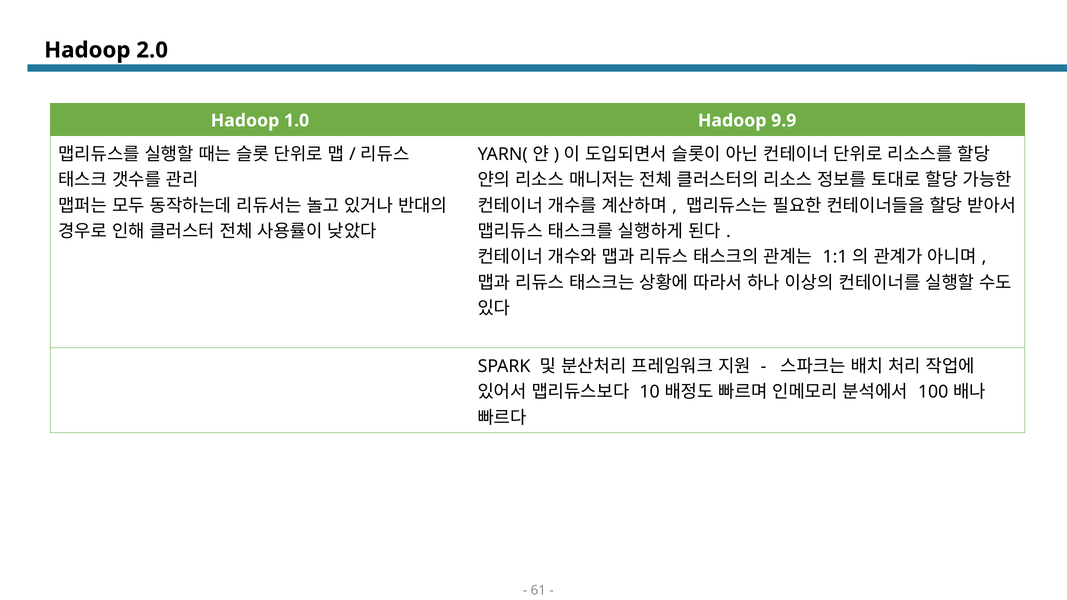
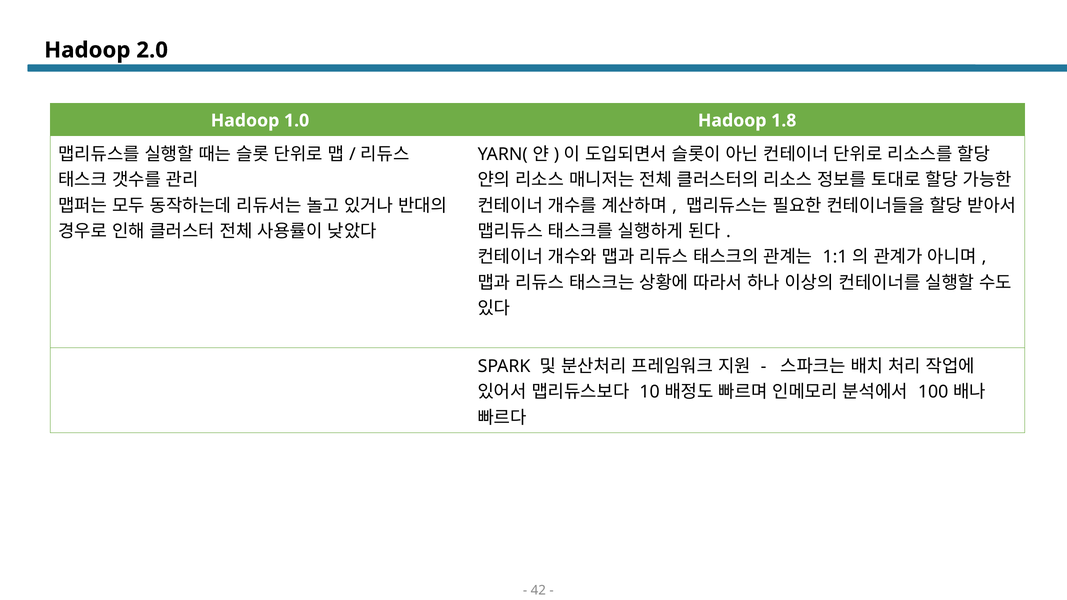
9.9: 9.9 -> 1.8
61: 61 -> 42
